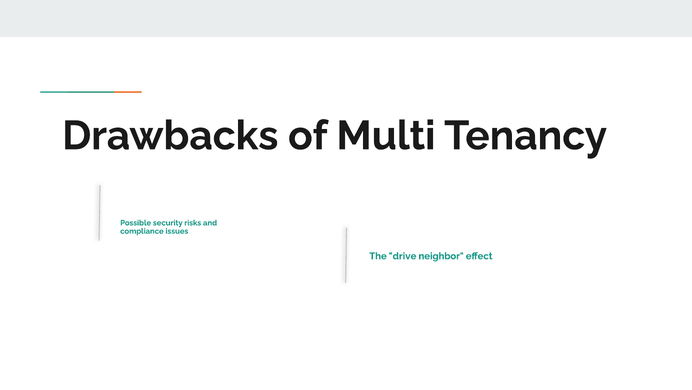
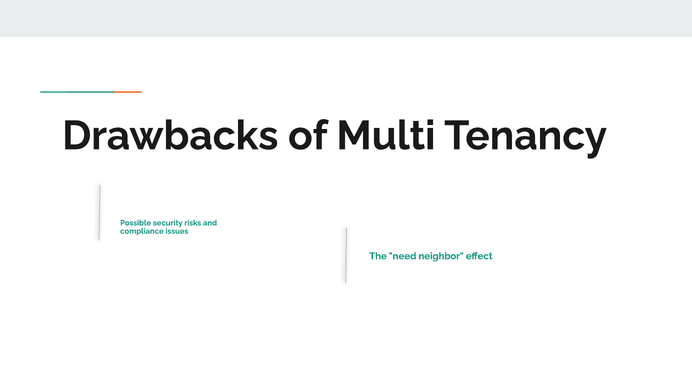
drive: drive -> need
